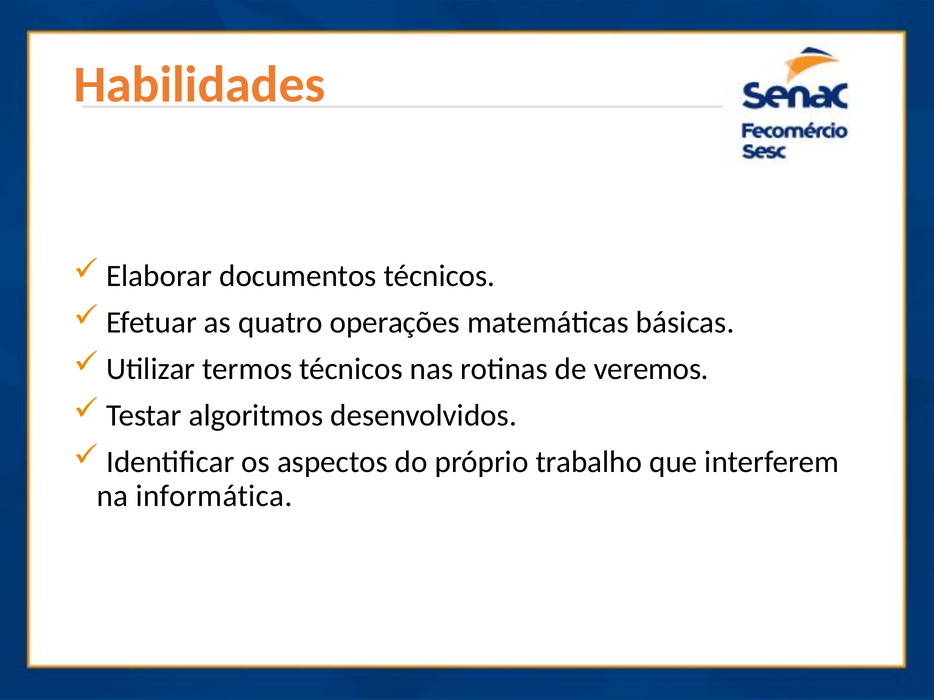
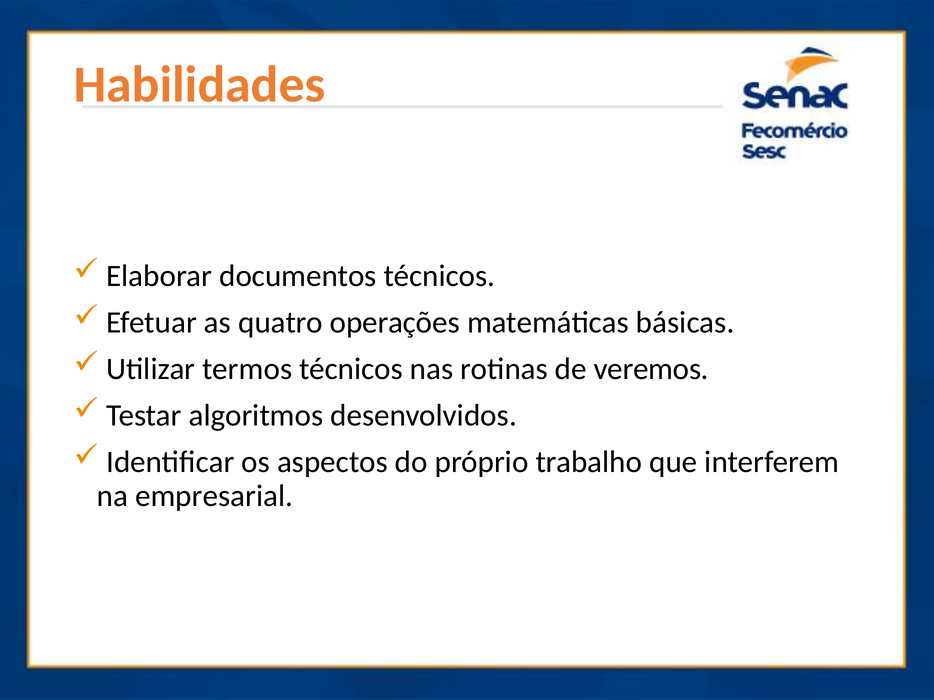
informática: informática -> empresarial
